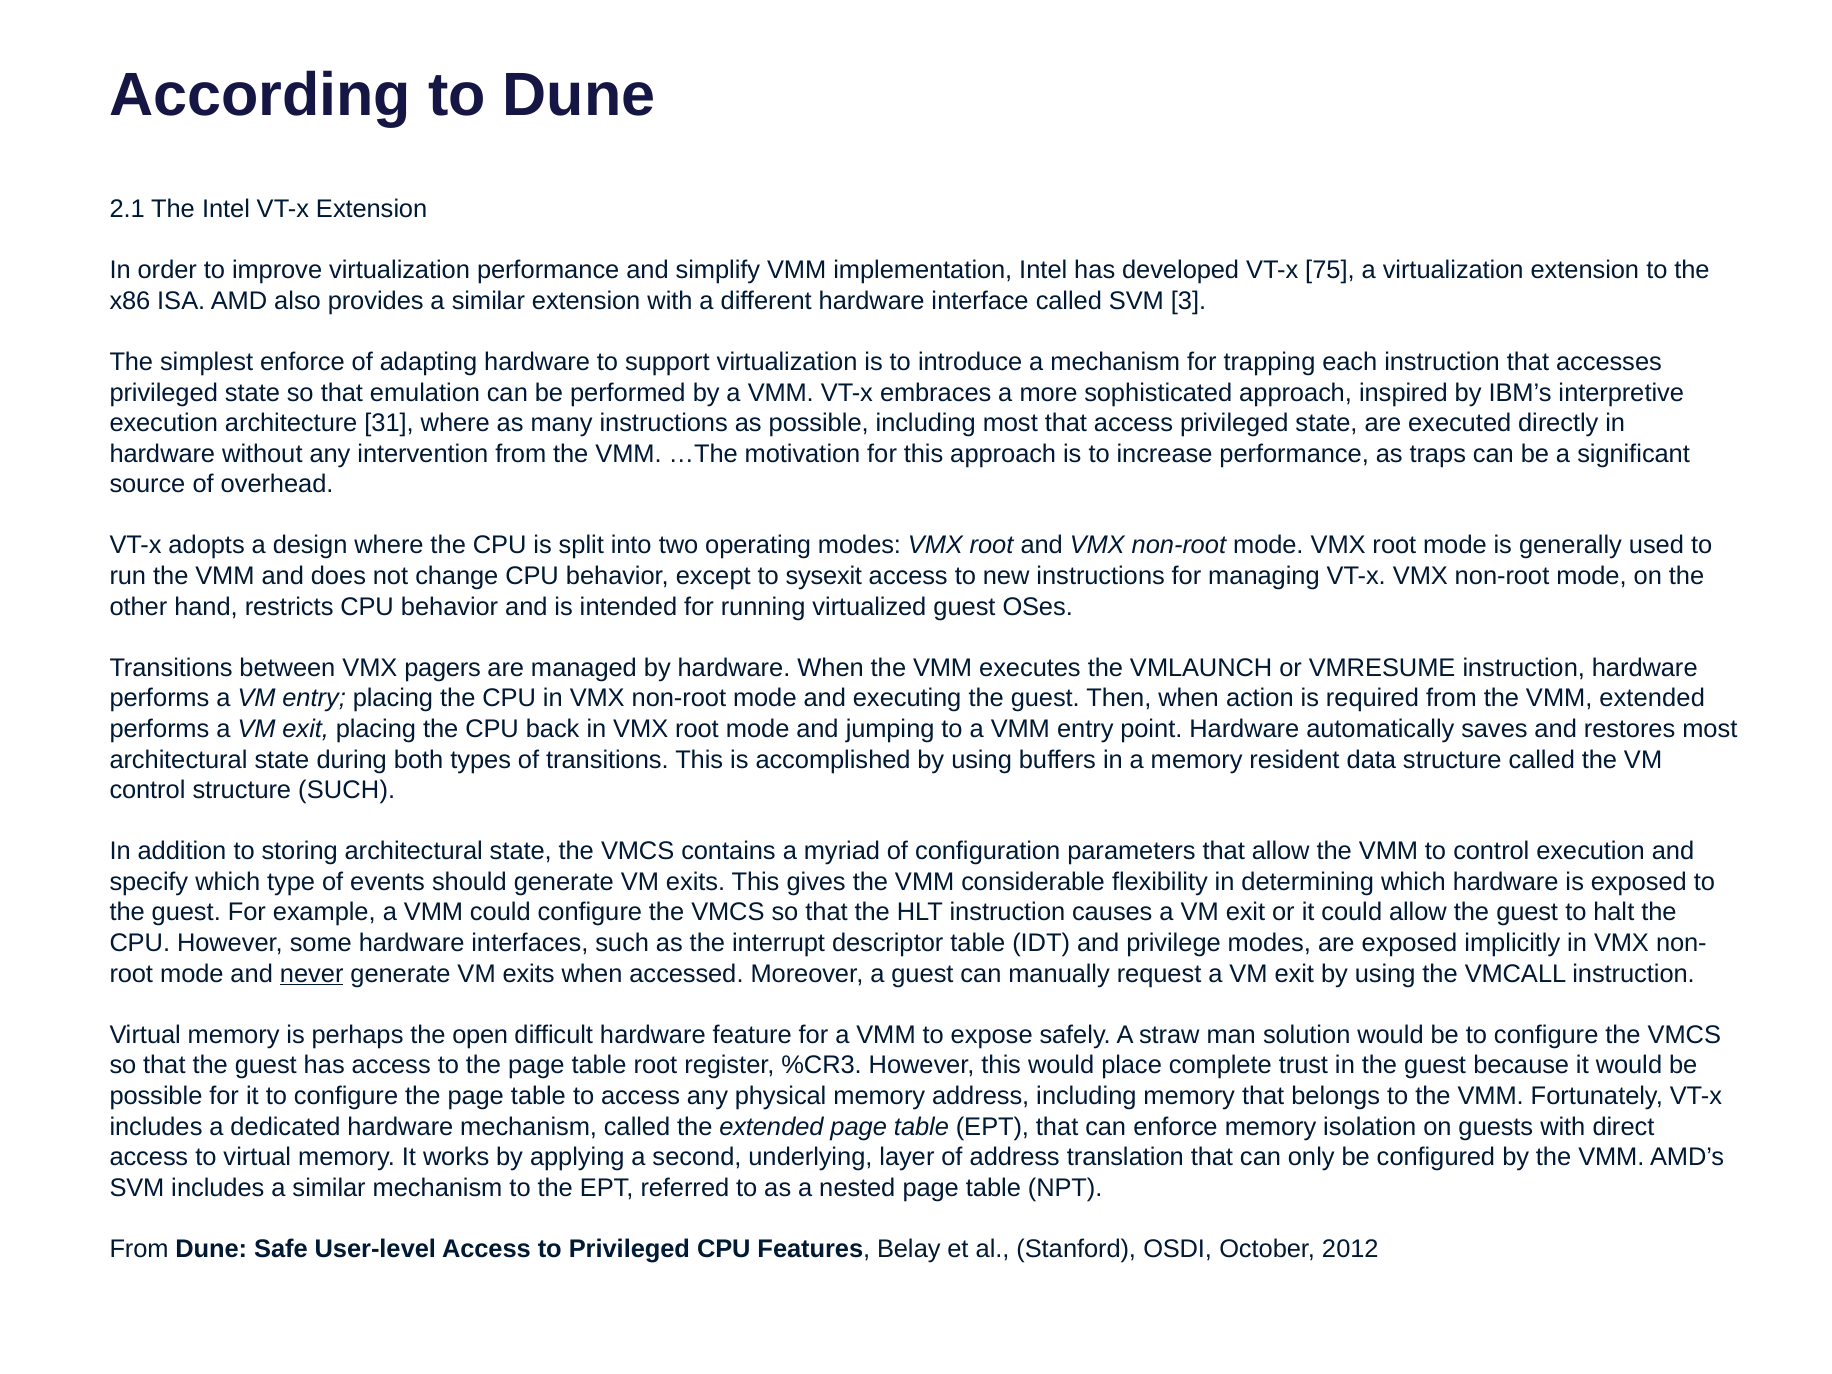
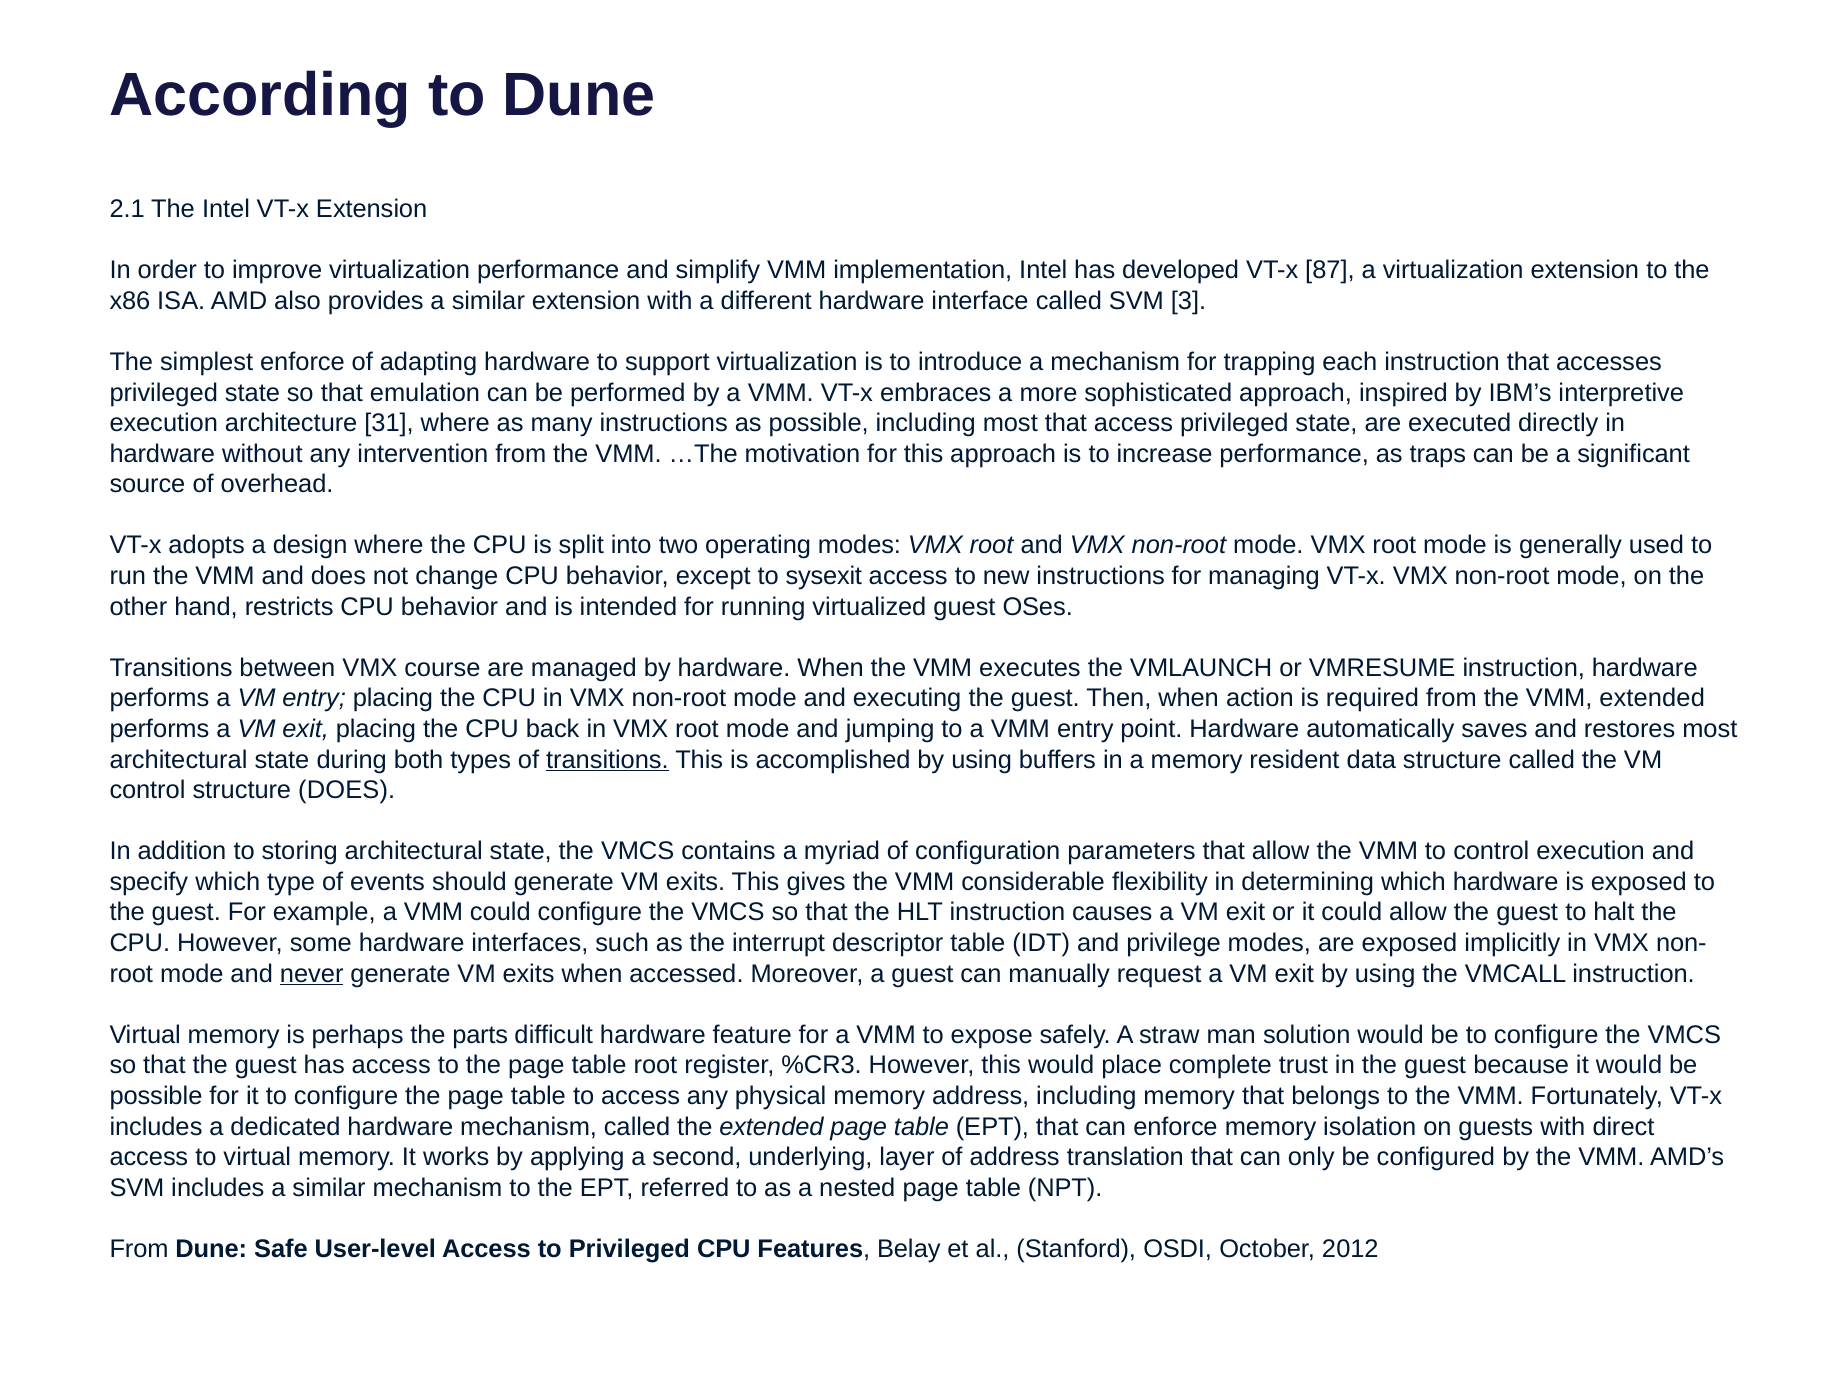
75: 75 -> 87
pagers: pagers -> course
transitions at (607, 760) underline: none -> present
structure SUCH: SUCH -> DOES
open: open -> parts
